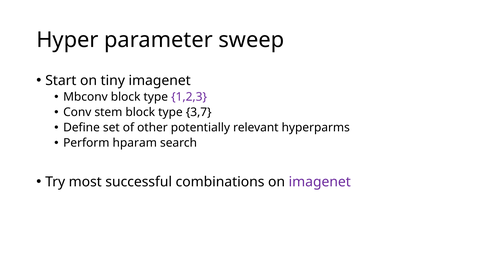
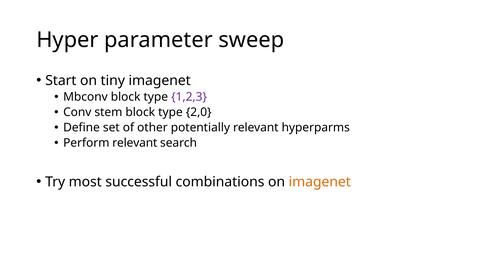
3,7: 3,7 -> 2,0
Perform hparam: hparam -> relevant
imagenet at (320, 182) colour: purple -> orange
